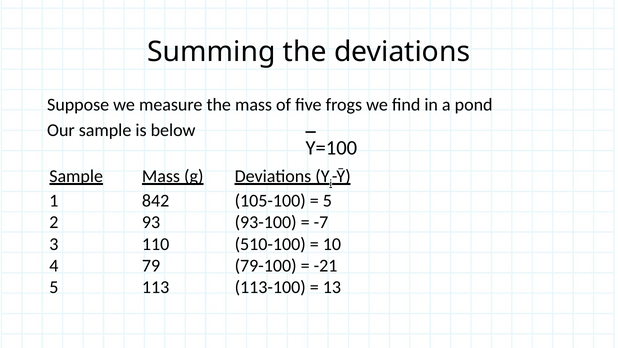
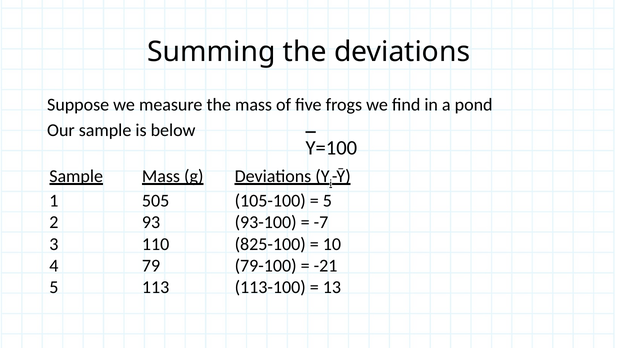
842: 842 -> 505
510-100: 510-100 -> 825-100
